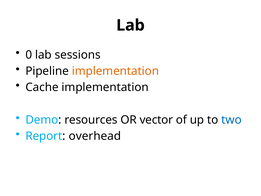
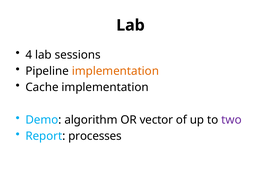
0: 0 -> 4
resources: resources -> algorithm
two colour: blue -> purple
overhead: overhead -> processes
